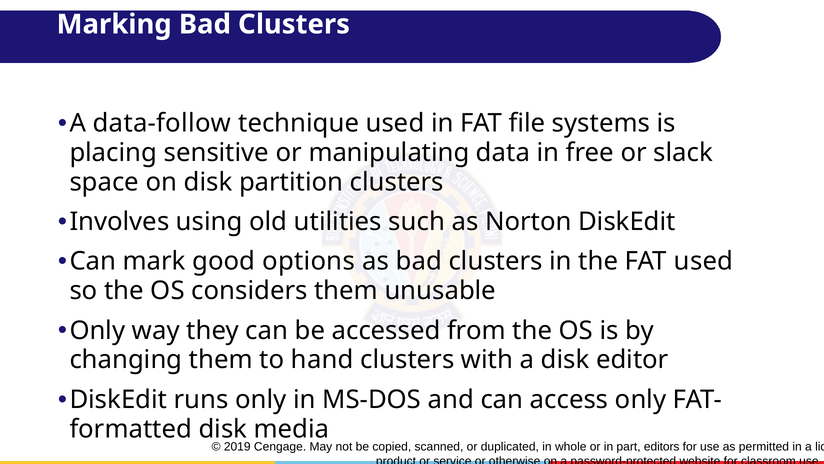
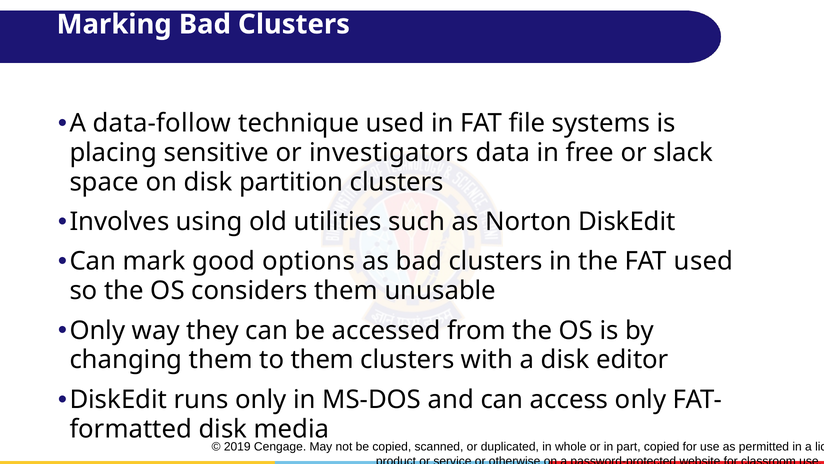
manipulating: manipulating -> investigators
to hand: hand -> them
part editors: editors -> copied
